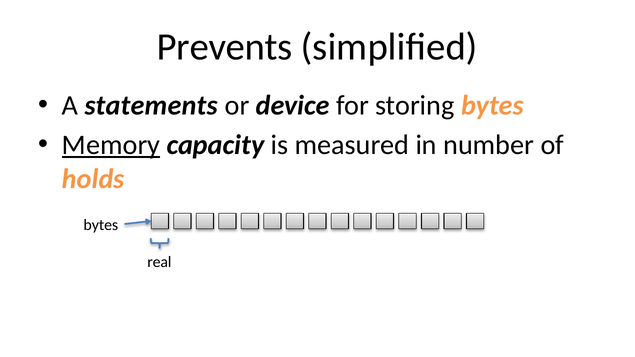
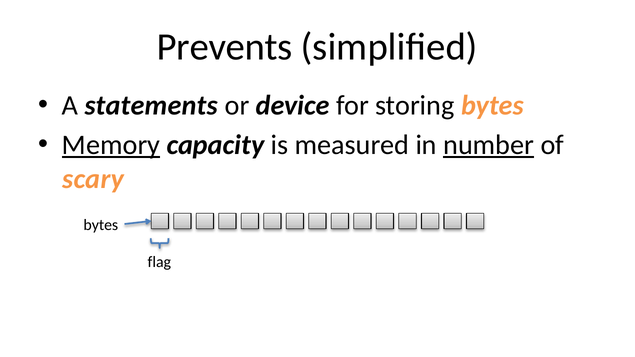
number underline: none -> present
holds: holds -> scary
real: real -> flag
